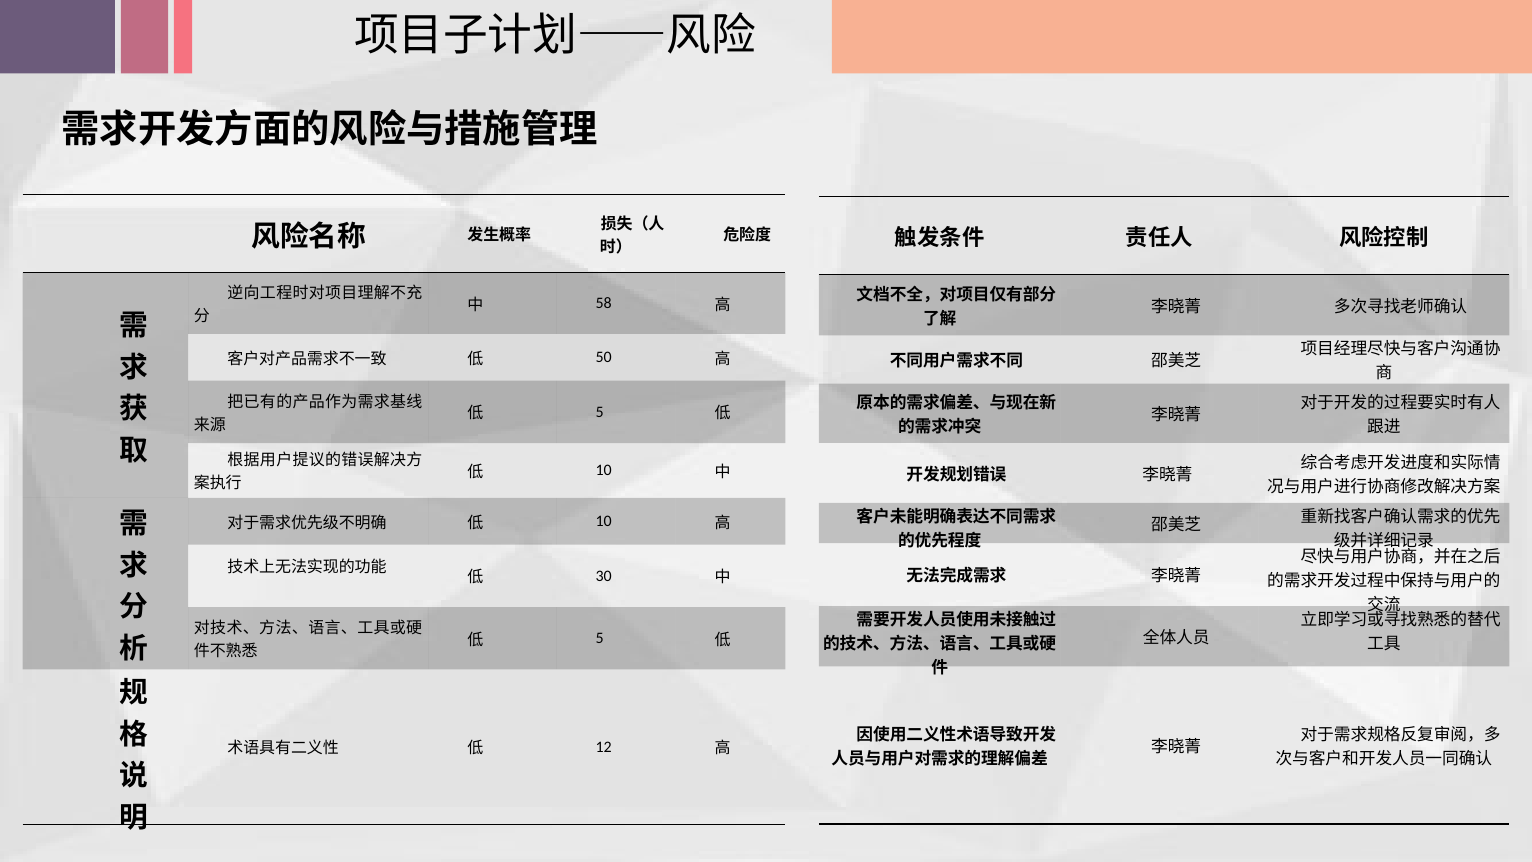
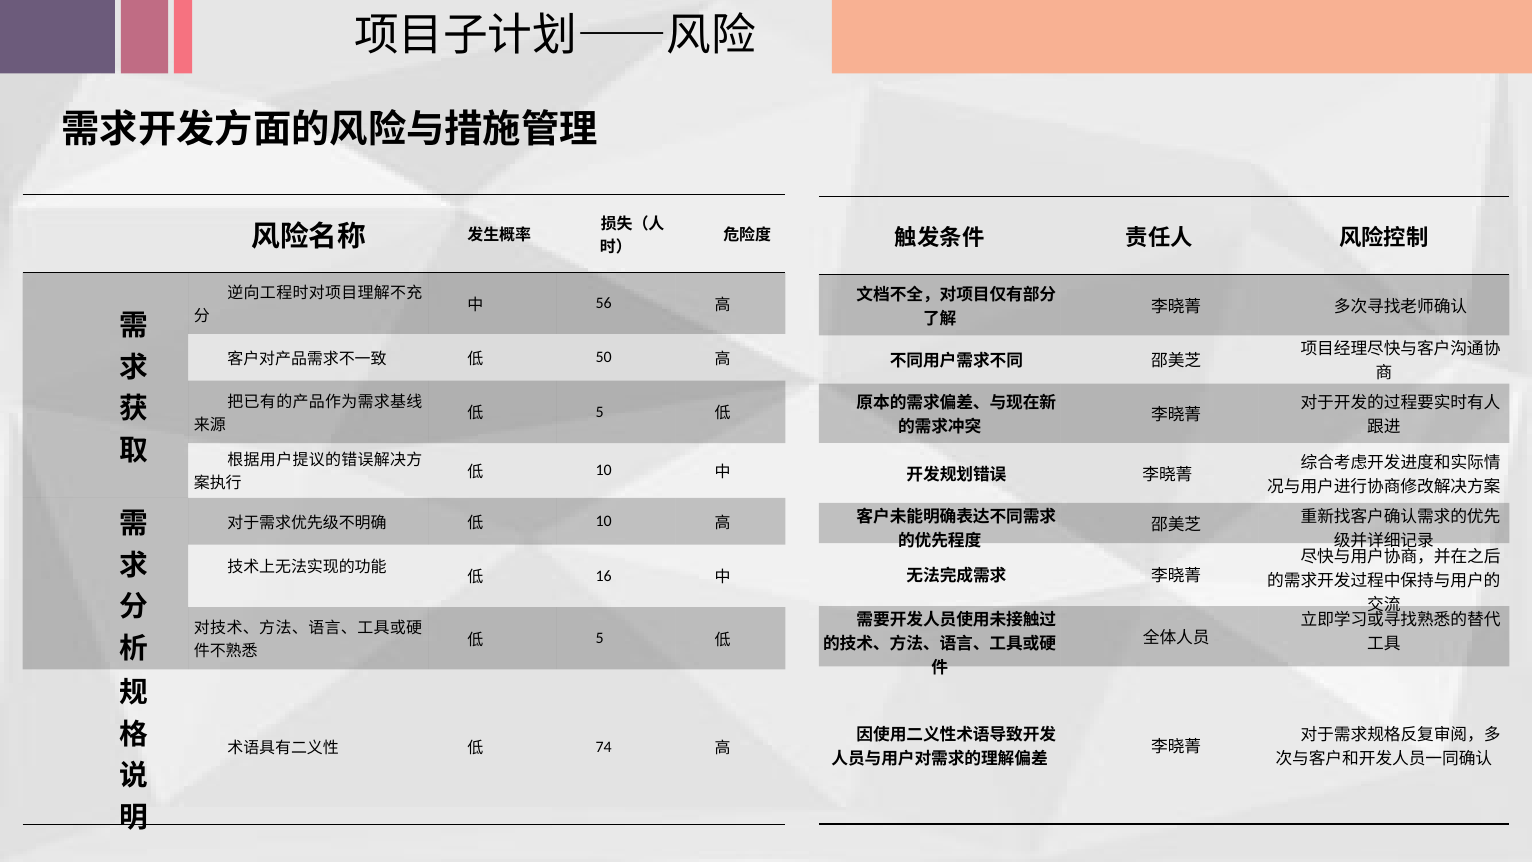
58: 58 -> 56
30: 30 -> 16
12: 12 -> 74
